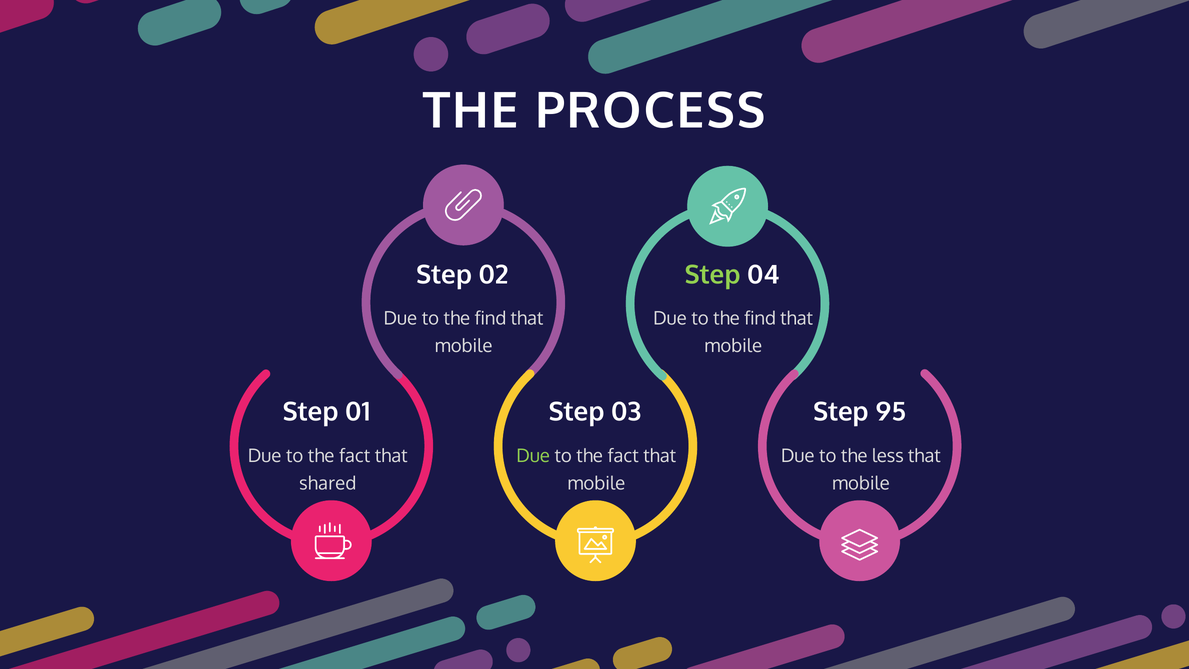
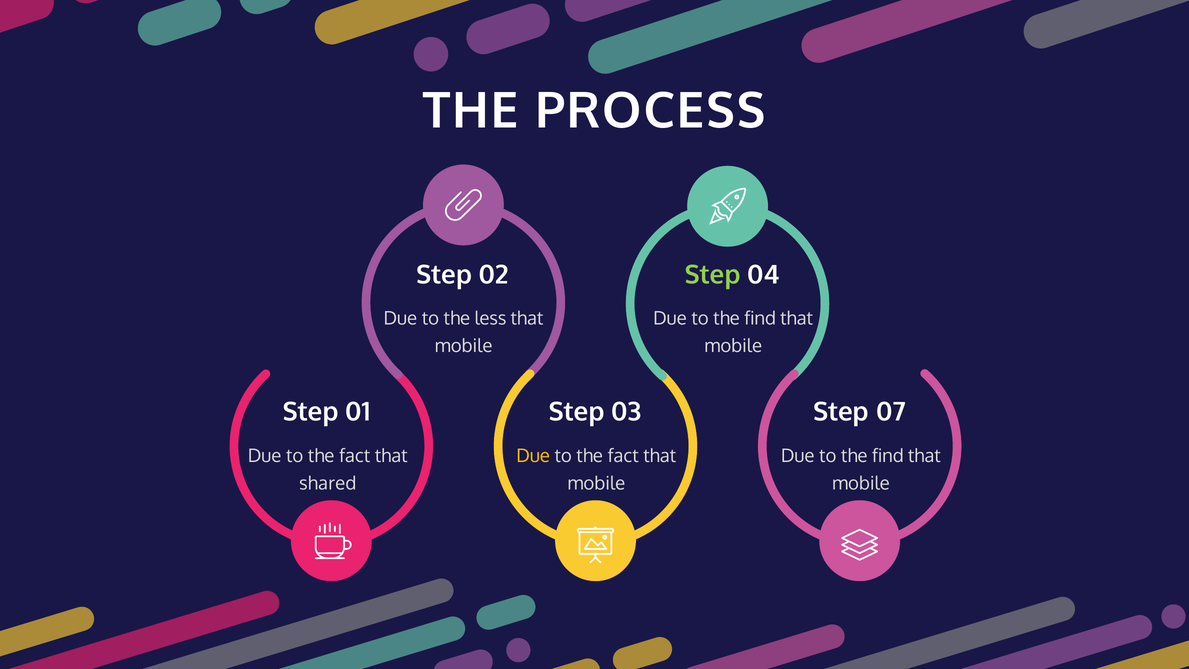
find at (490, 318): find -> less
95: 95 -> 07
Due at (533, 456) colour: light green -> yellow
less at (888, 456): less -> find
